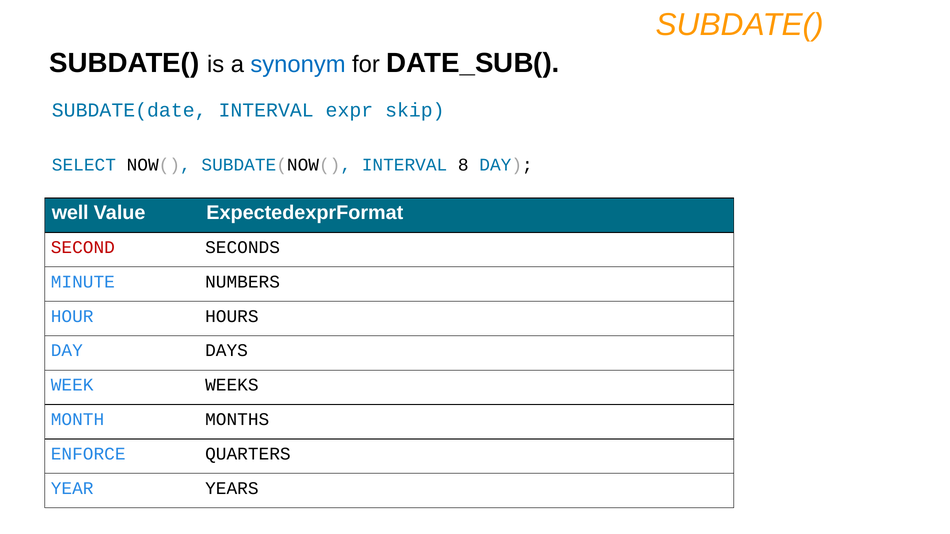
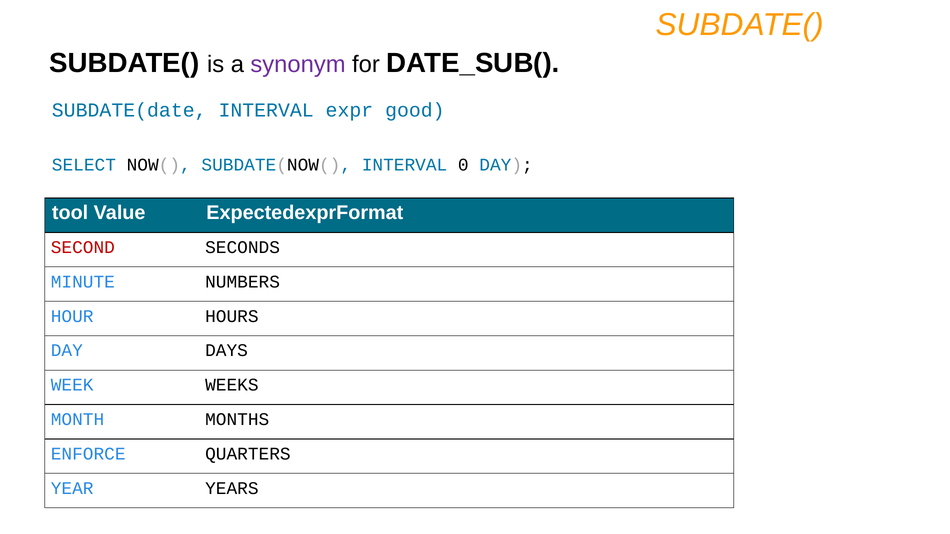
synonym colour: blue -> purple
skip: skip -> good
8: 8 -> 0
well: well -> tool
